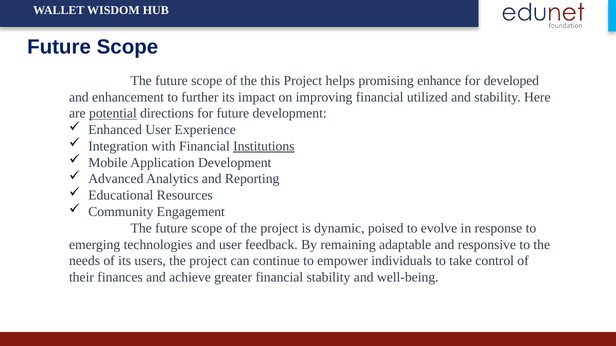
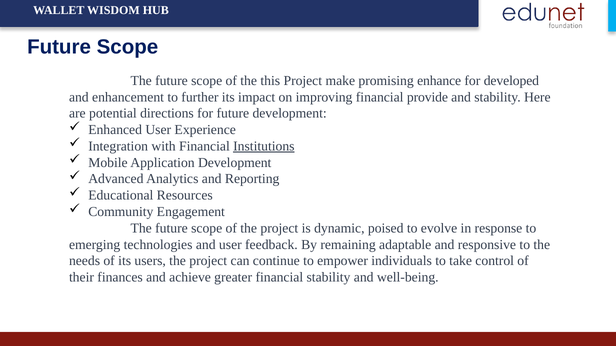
helps: helps -> make
utilized: utilized -> provide
potential underline: present -> none
